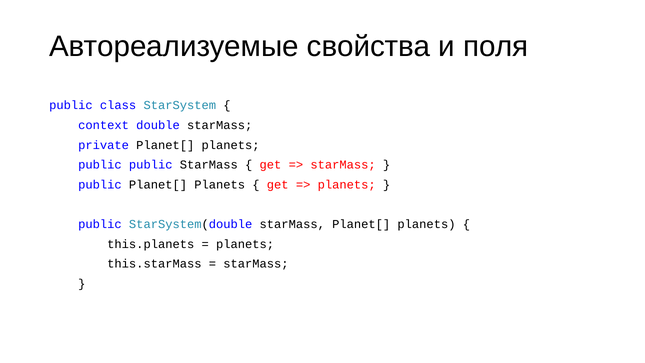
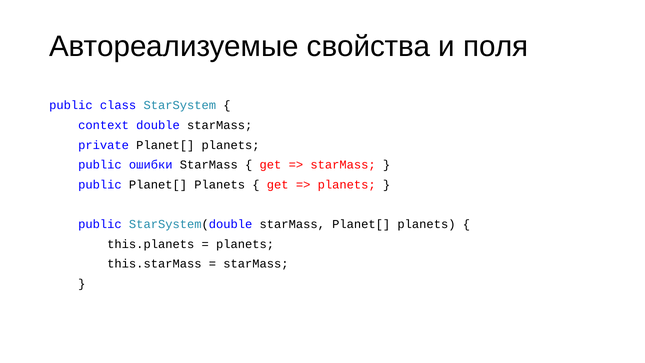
public public: public -> ошибки
